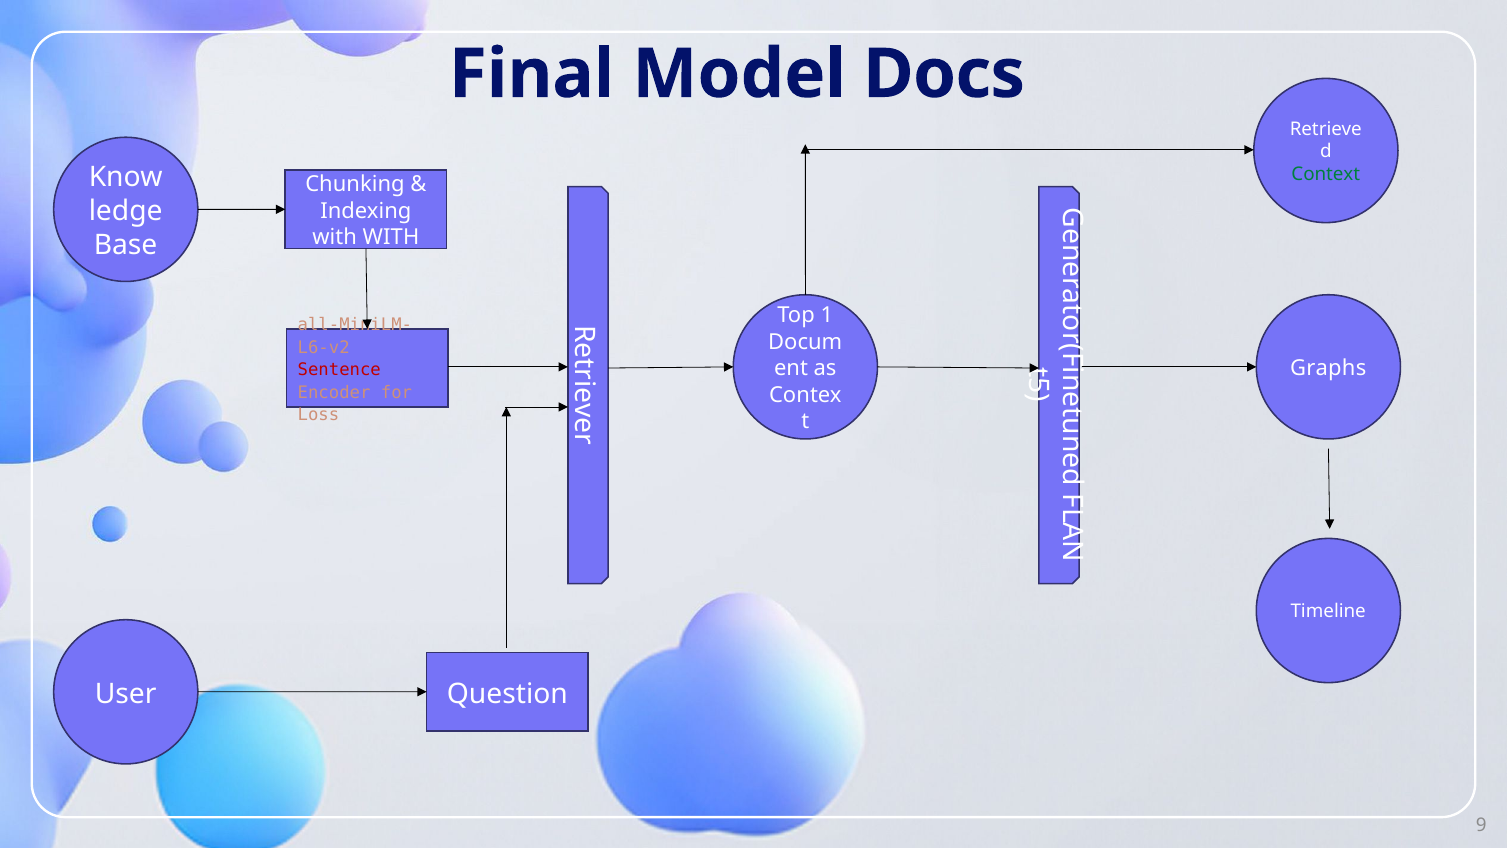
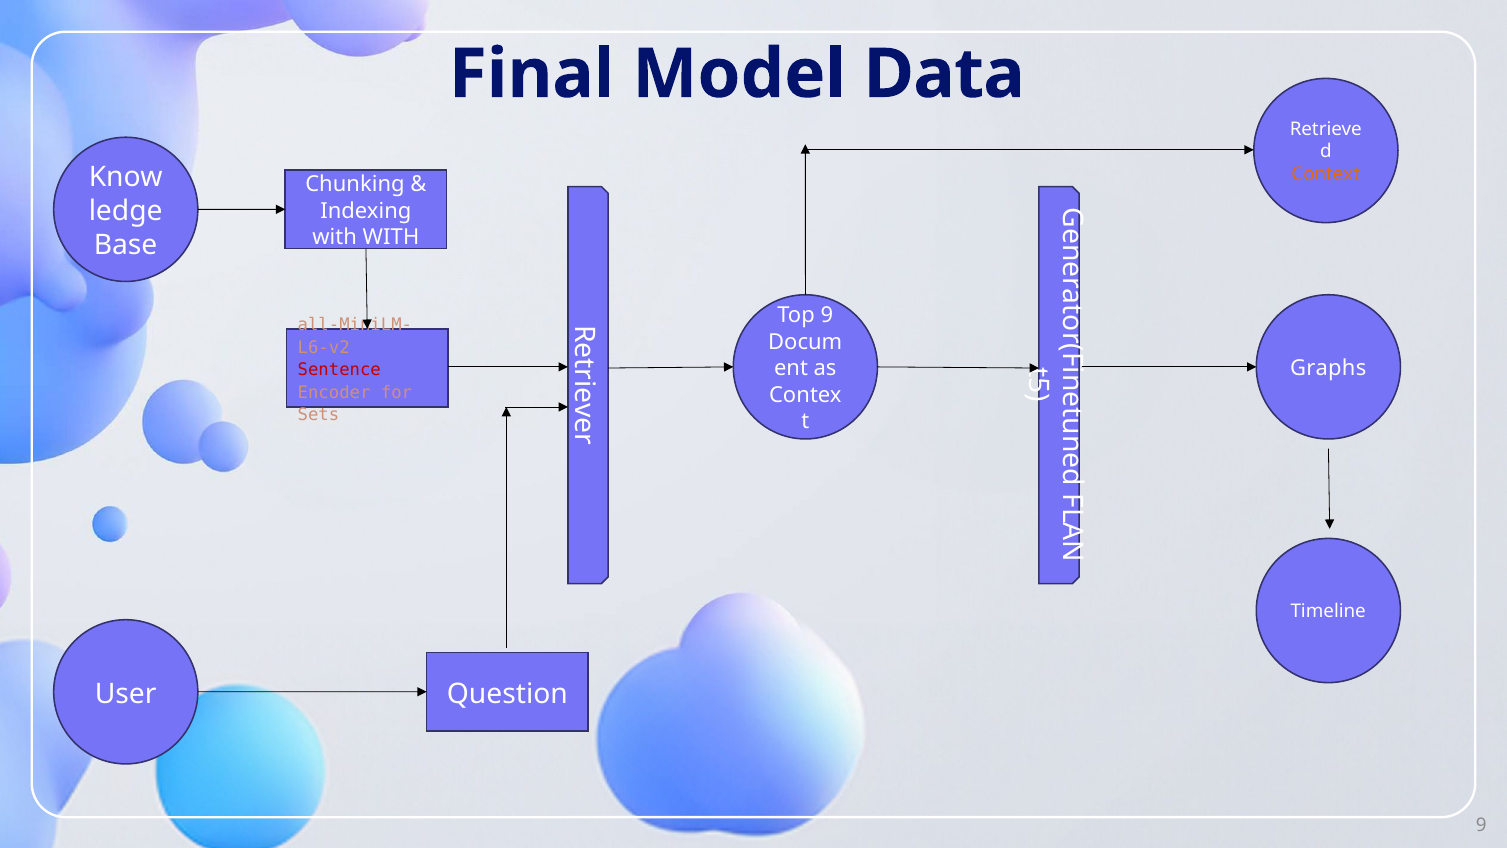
Docs: Docs -> Data
Context colour: green -> orange
Top 1: 1 -> 9
Loss: Loss -> Sets
